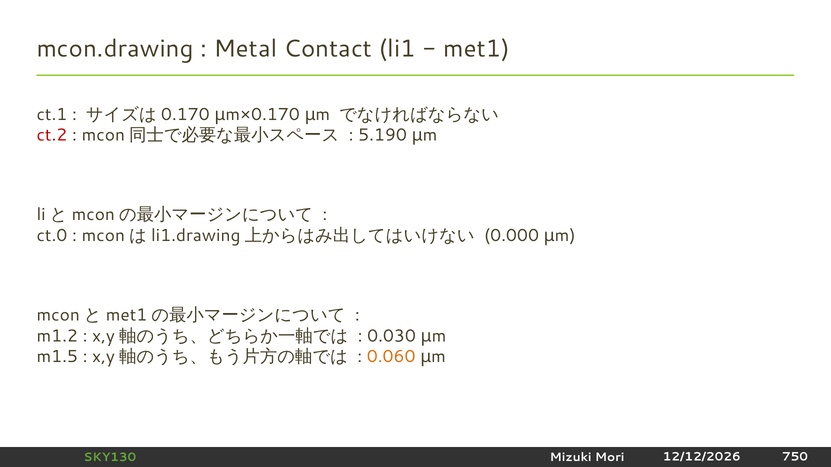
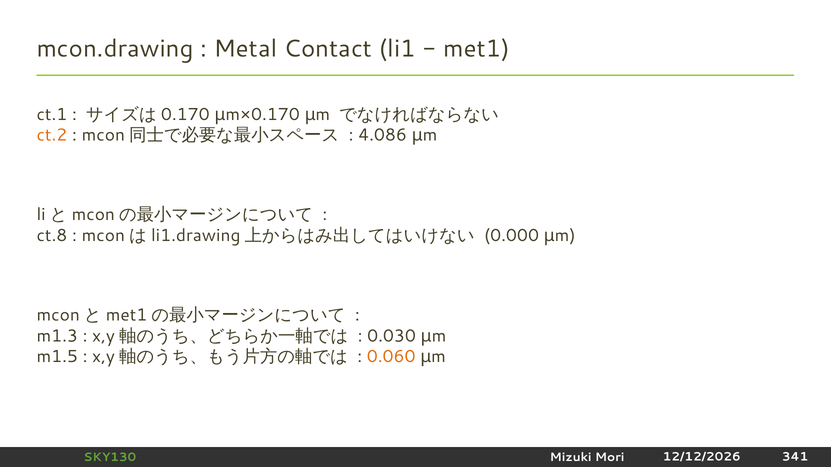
ct.2 colour: red -> orange
5.190: 5.190 -> 4.086
ct.0: ct.0 -> ct.8
m1.2: m1.2 -> m1.3
750: 750 -> 341
